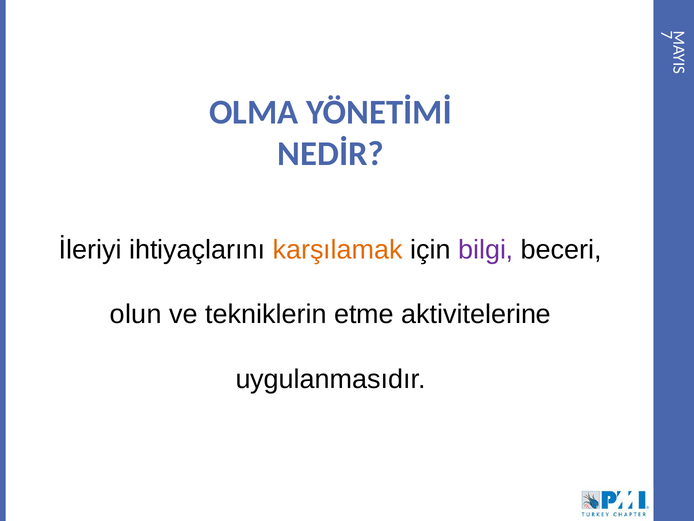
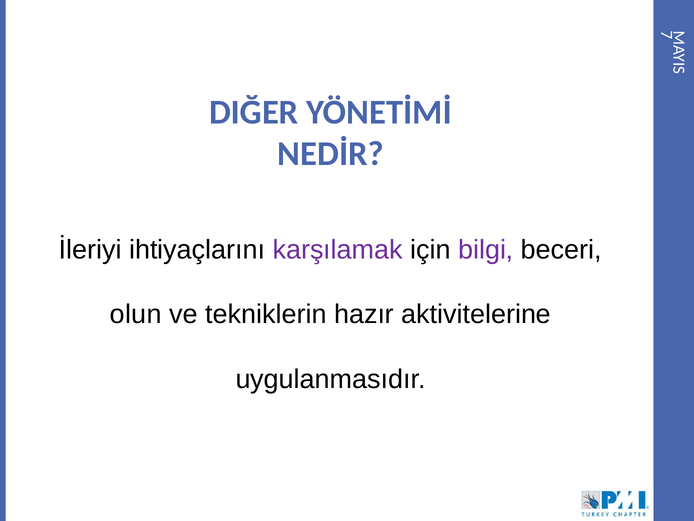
OLMA: OLMA -> DIĞER
karşılamak colour: orange -> purple
etme: etme -> hazır
